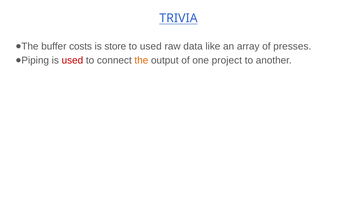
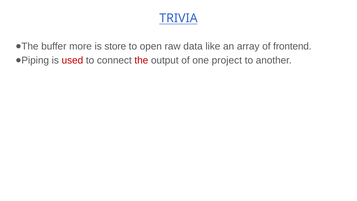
costs: costs -> more
to used: used -> open
presses: presses -> frontend
the colour: orange -> red
